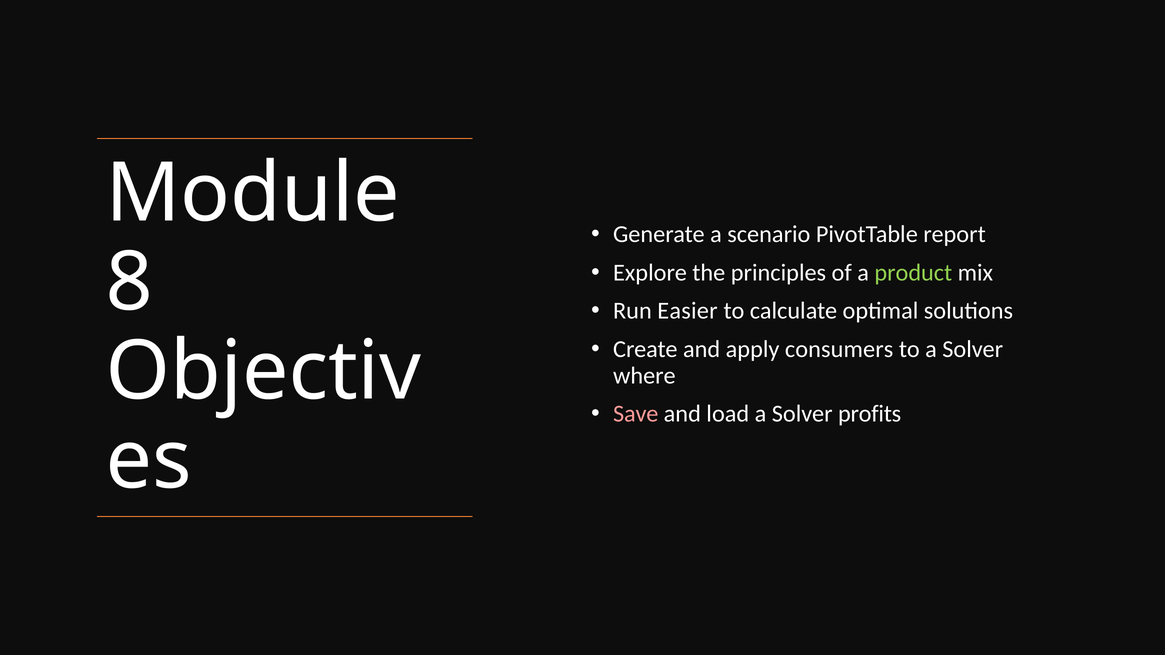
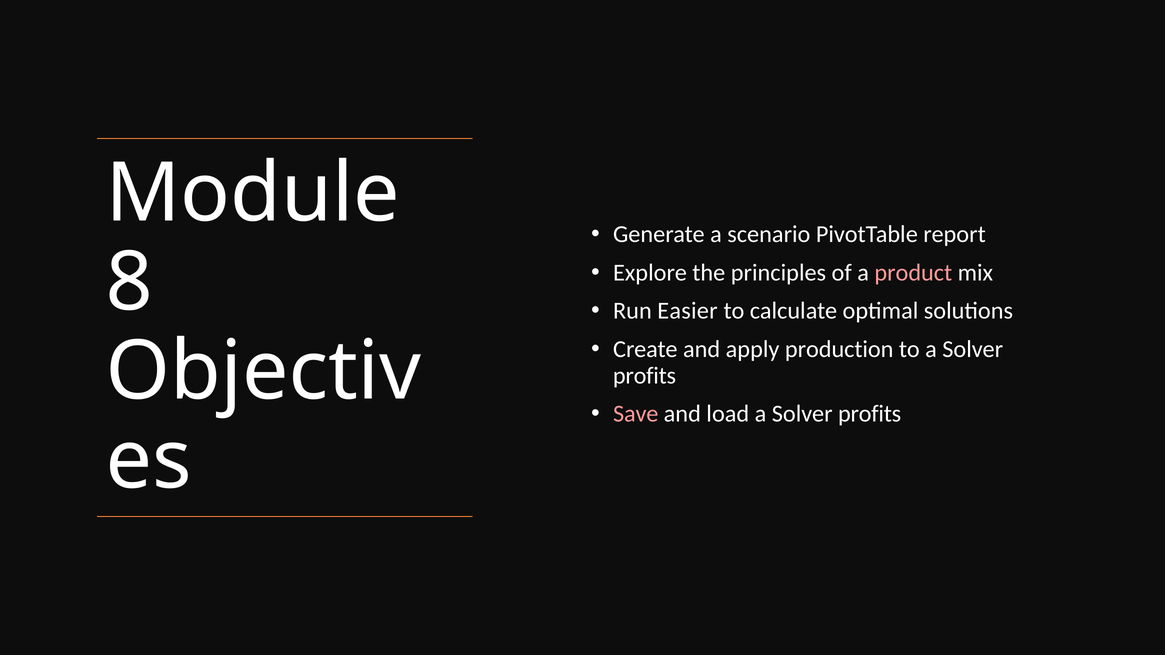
product colour: light green -> pink
consumers: consumers -> production
where at (644, 376): where -> profits
